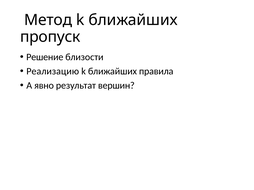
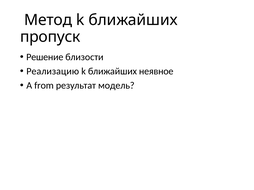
правила: правила -> неявное
явно: явно -> from
вершин: вершин -> модель
